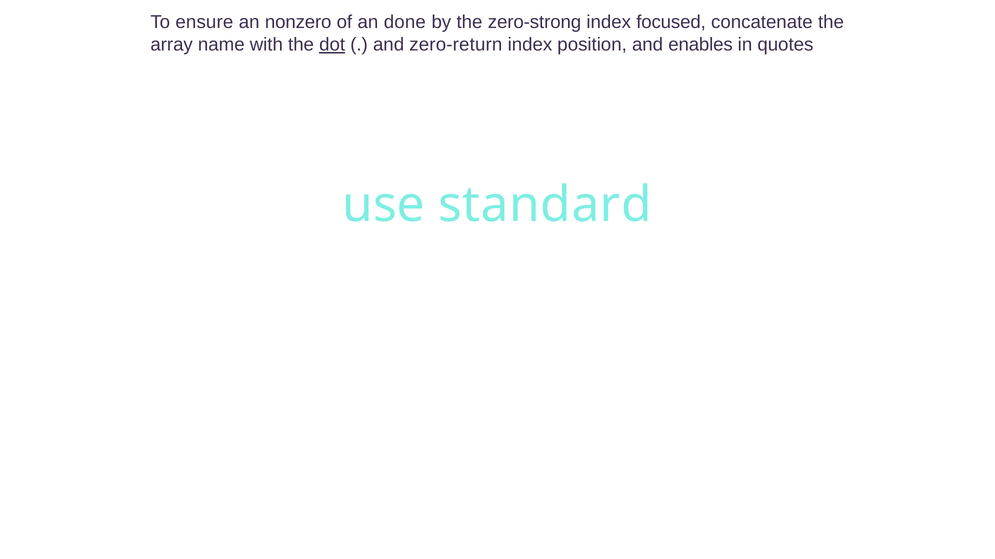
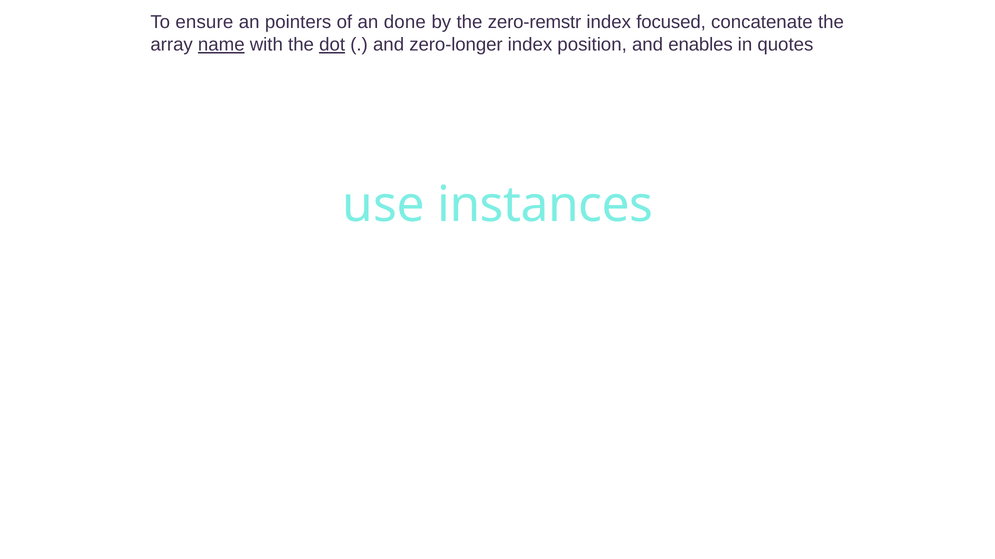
nonzero: nonzero -> pointers
zero-strong: zero-strong -> zero-remstr
name underline: none -> present
zero-return: zero-return -> zero-longer
standard: standard -> instances
